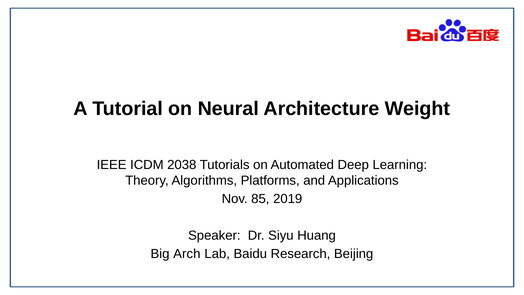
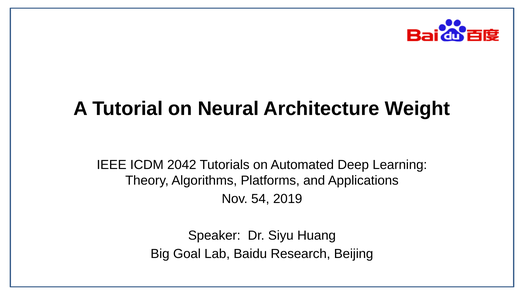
2038: 2038 -> 2042
85: 85 -> 54
Arch: Arch -> Goal
